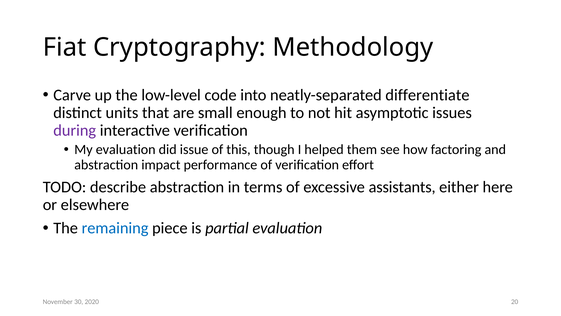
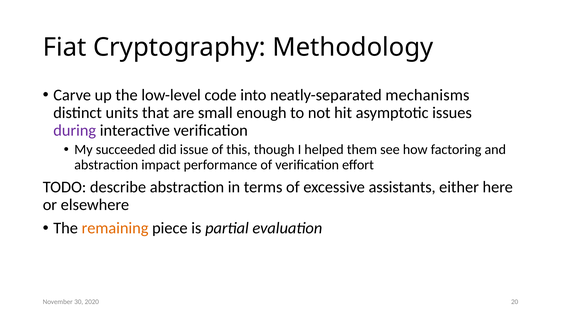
differentiate: differentiate -> mechanisms
My evaluation: evaluation -> succeeded
remaining colour: blue -> orange
